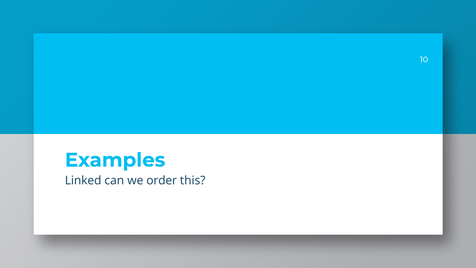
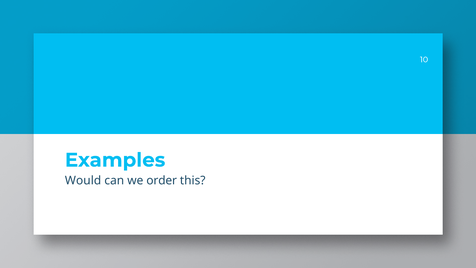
Linked: Linked -> Would
